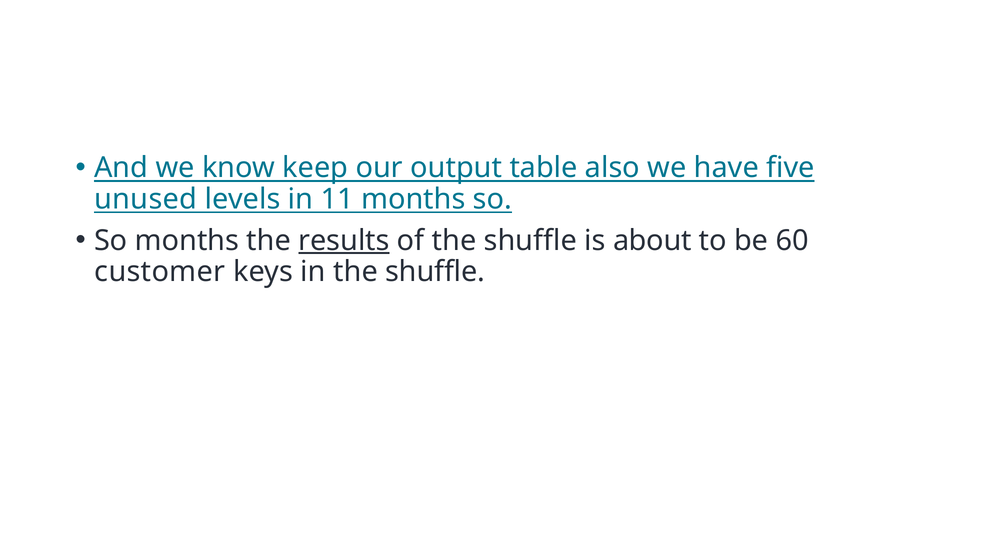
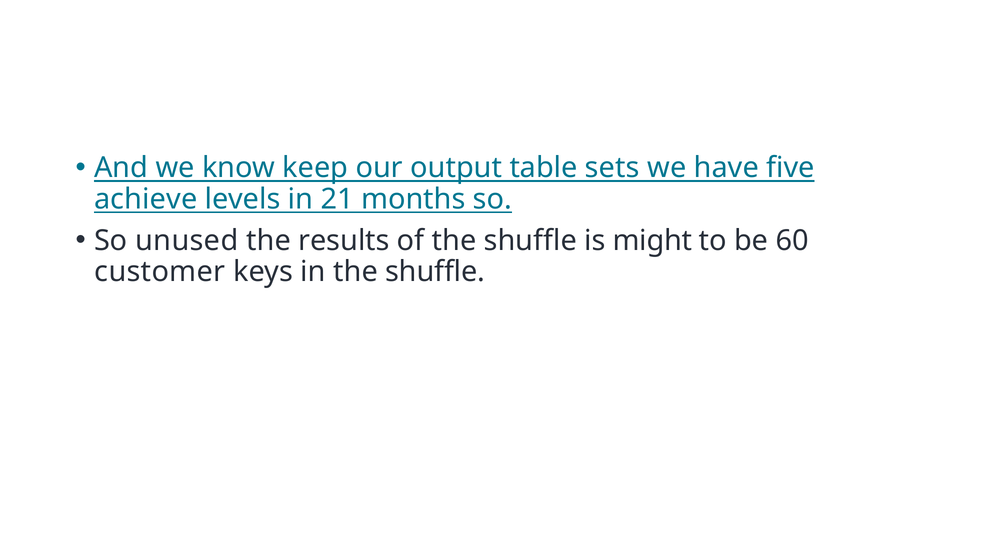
also: also -> sets
unused: unused -> achieve
11: 11 -> 21
So months: months -> unused
results underline: present -> none
about: about -> might
